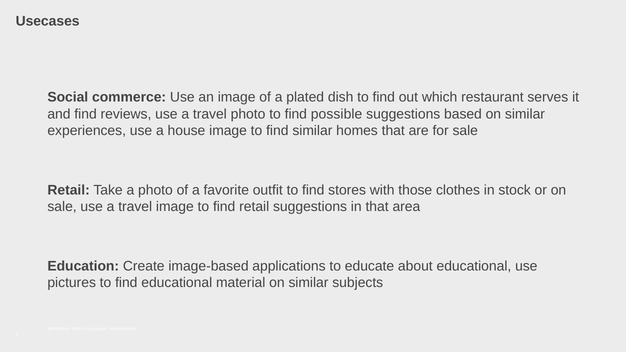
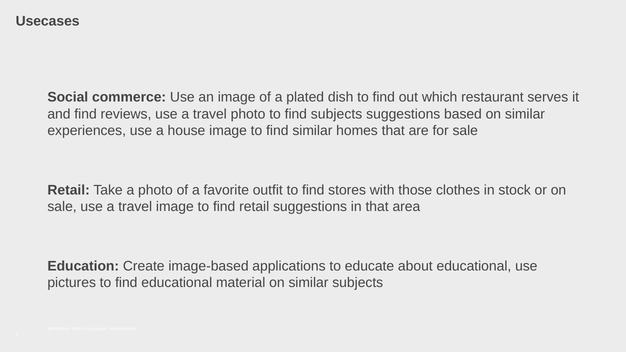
find possible: possible -> subjects
